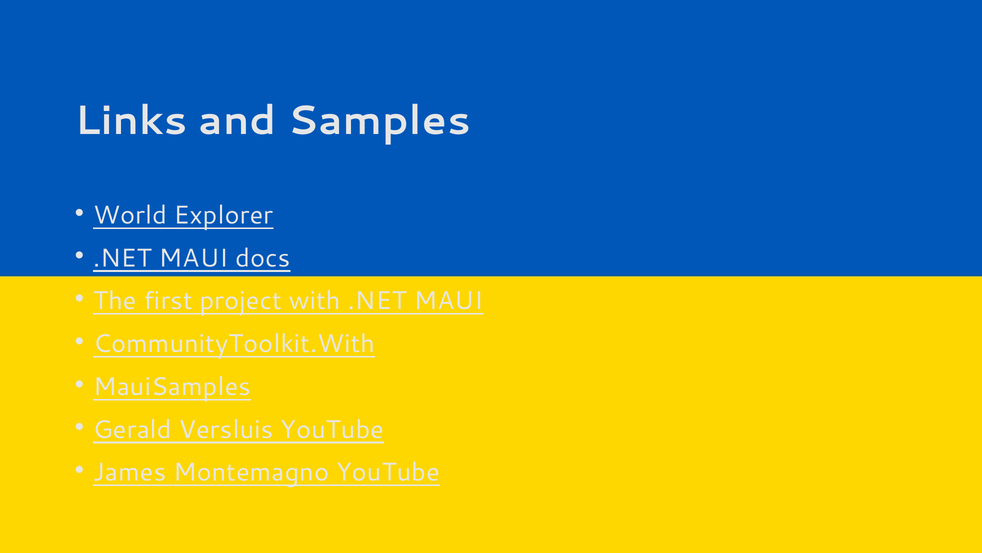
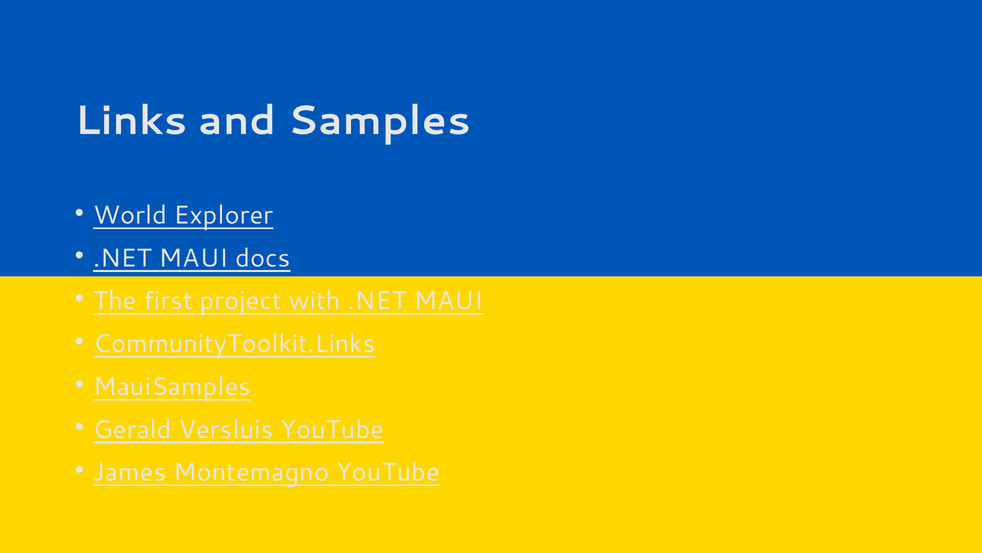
CommunityToolkit.With: CommunityToolkit.With -> CommunityToolkit.Links
